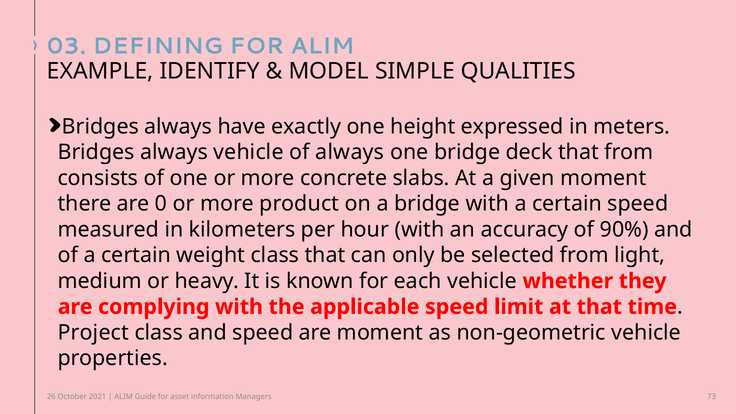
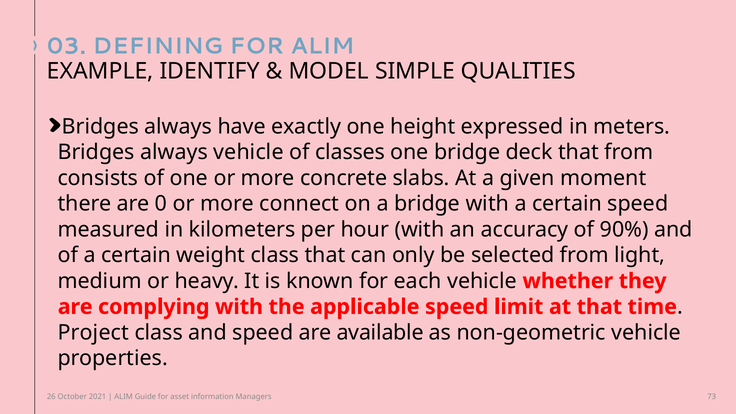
of always: always -> classes
product: product -> connect
are moment: moment -> available
